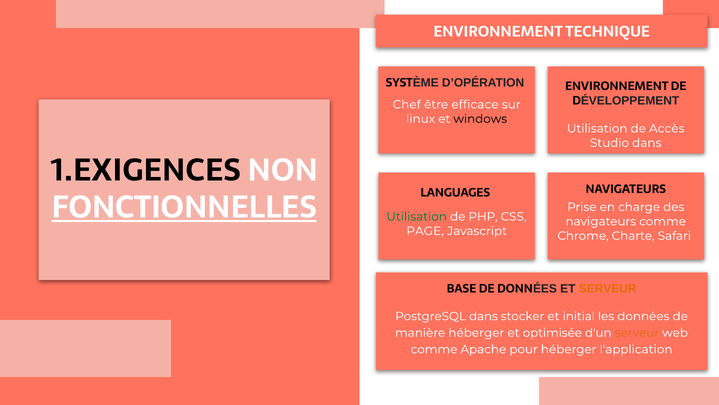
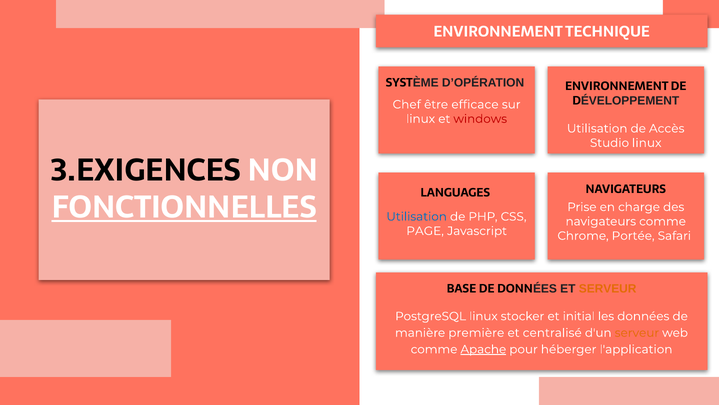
windows colour: black -> red
Studio dans: dans -> linux
1.EXIGENCES: 1.EXIGENCES -> 3.EXIGENCES
Utilisation at (417, 216) colour: green -> blue
Charte: Charte -> Portée
PostgreSQL dans: dans -> linux
manière héberger: héberger -> première
optimisée: optimisée -> centralisé
Apache underline: none -> present
